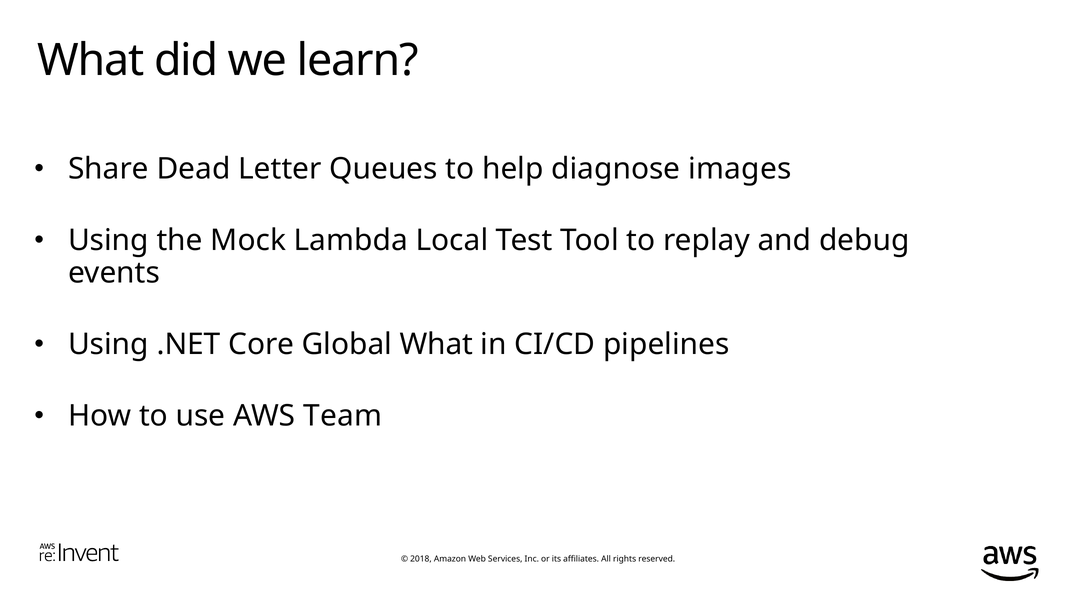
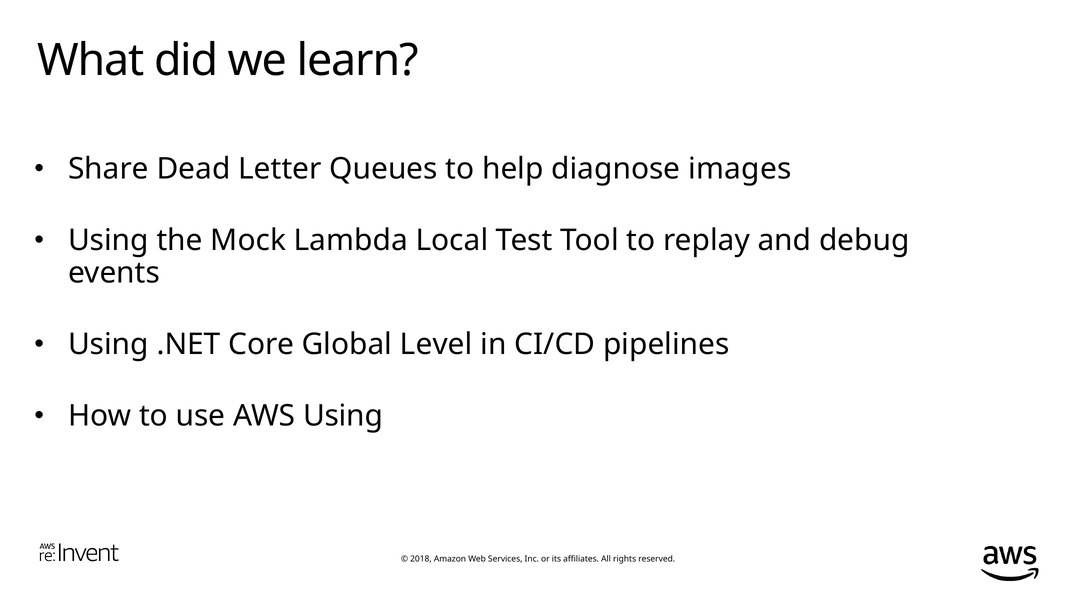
Global What: What -> Level
AWS Team: Team -> Using
